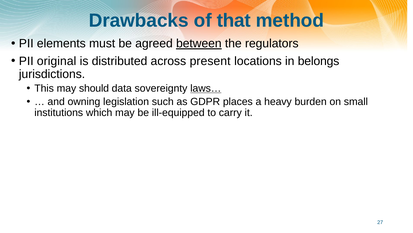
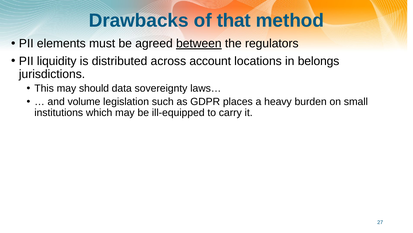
original: original -> liquidity
present: present -> account
laws… underline: present -> none
owning: owning -> volume
